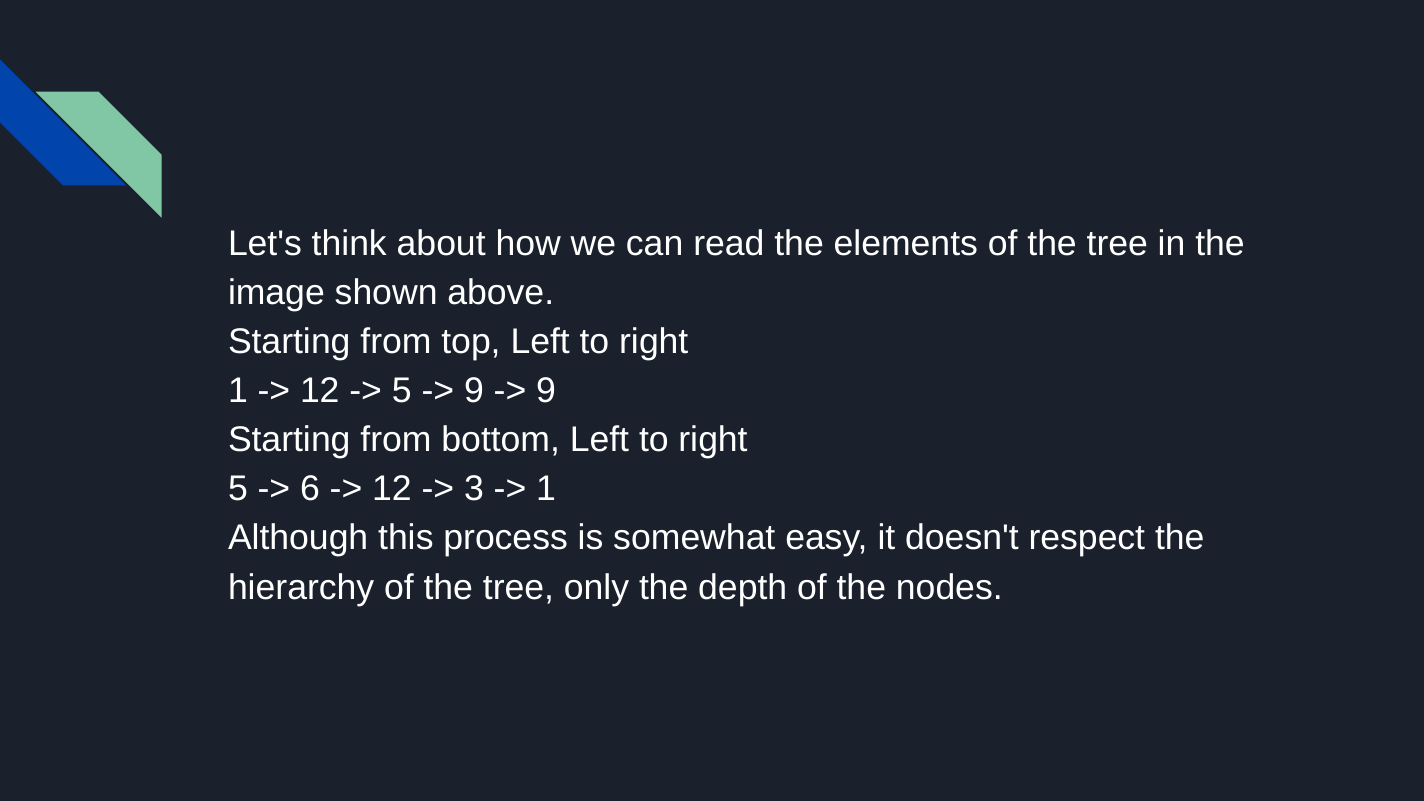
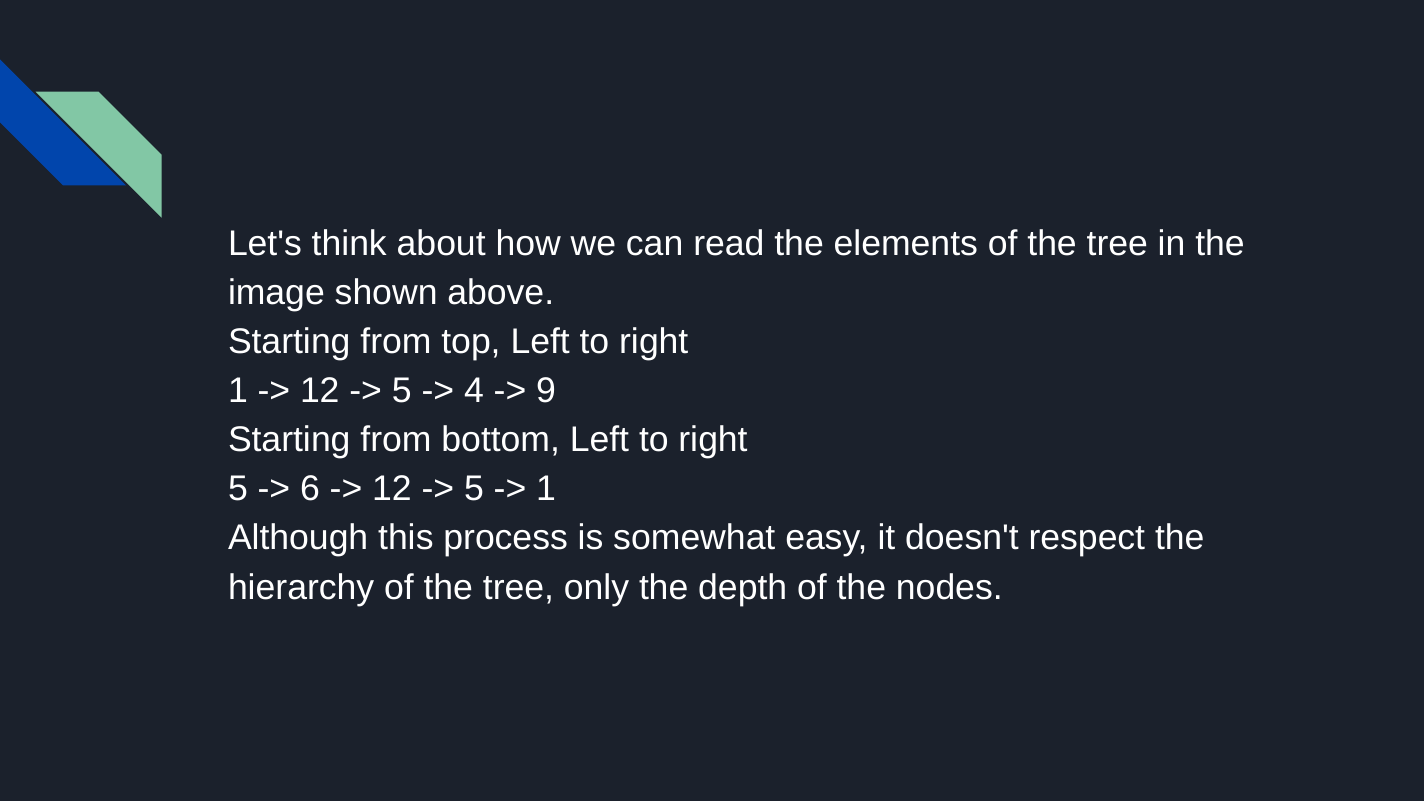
9 at (474, 391): 9 -> 4
3 at (474, 489): 3 -> 5
